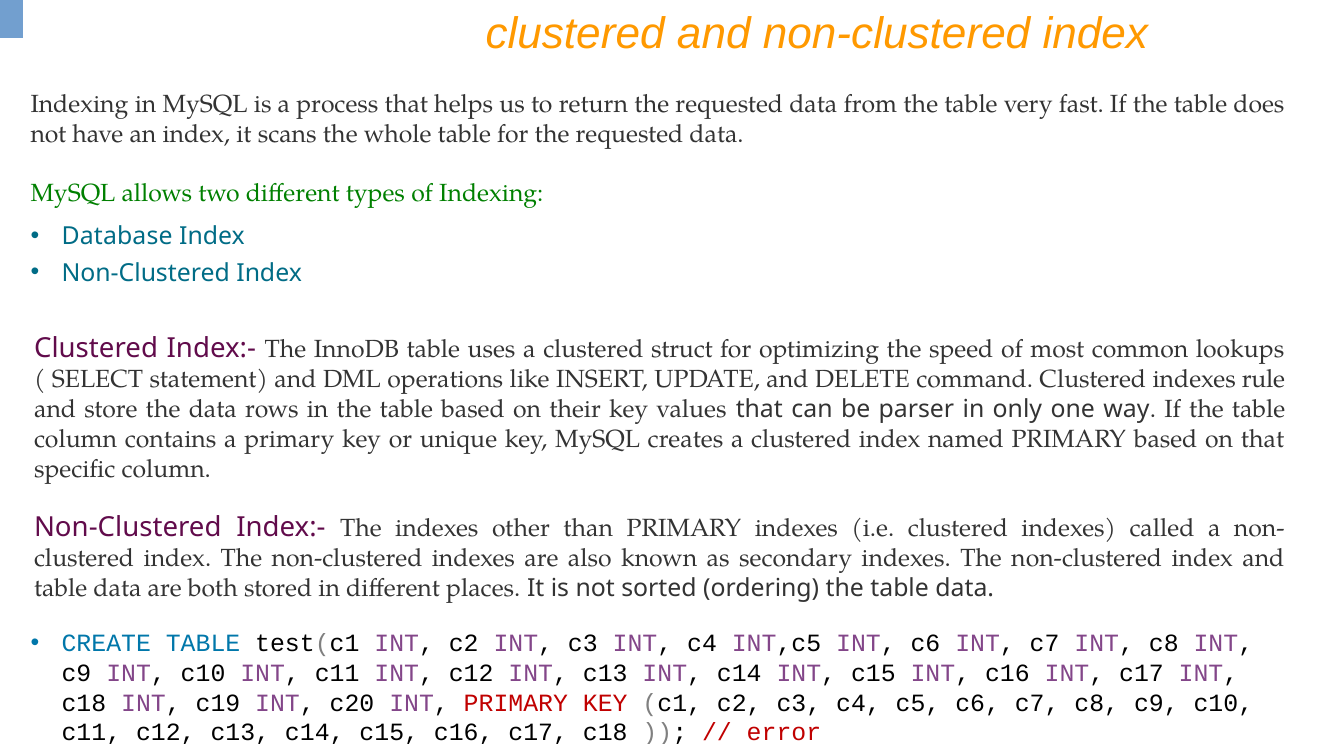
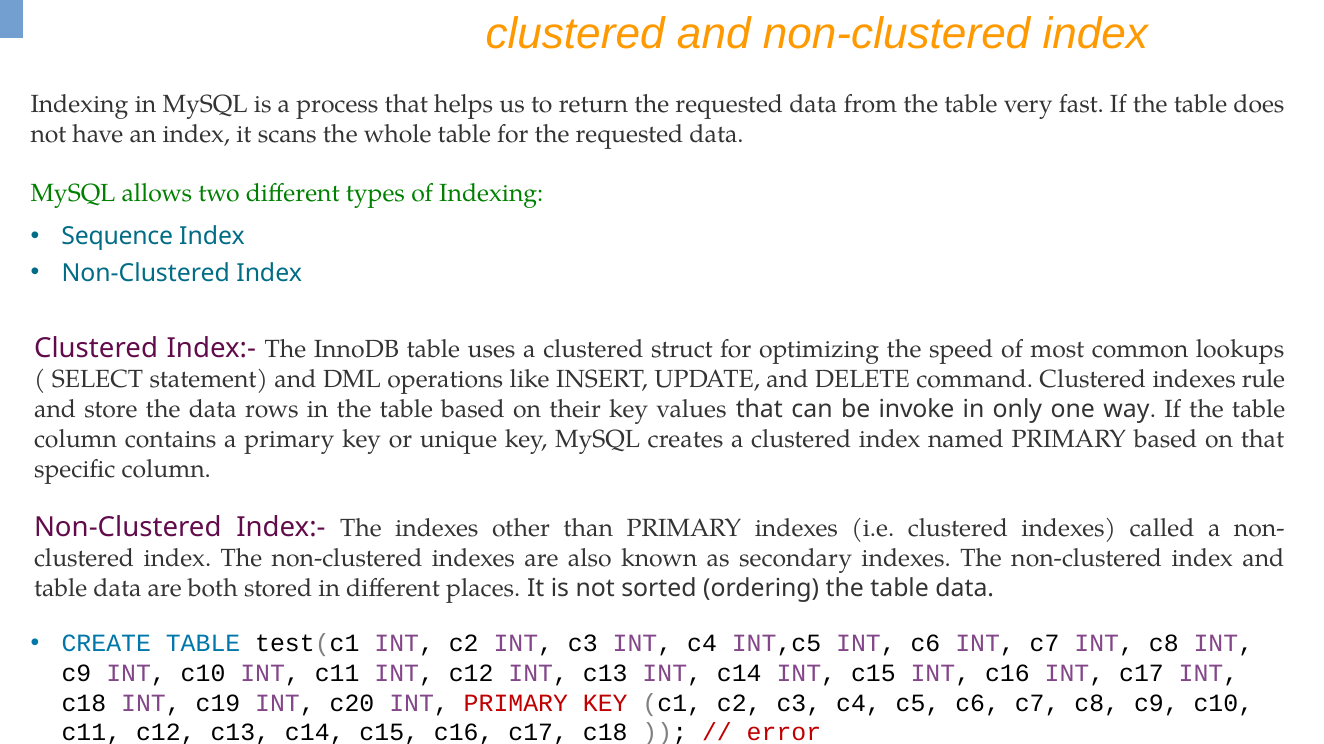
Database: Database -> Sequence
parser: parser -> invoke
